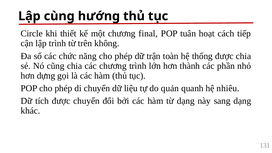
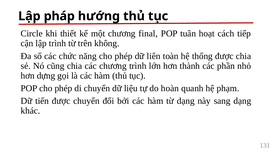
cùng: cùng -> pháp
trận: trận -> liên
quản: quản -> hoàn
nhiêu: nhiêu -> phạm
tích: tích -> tiến
